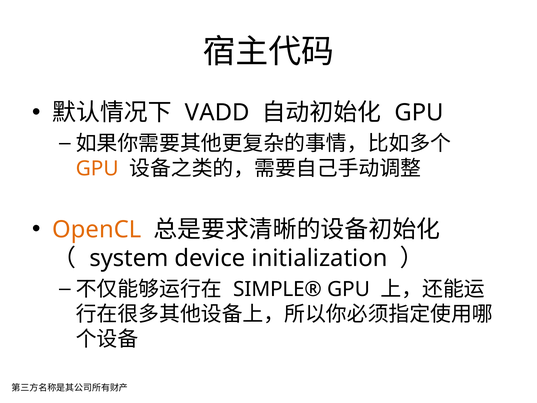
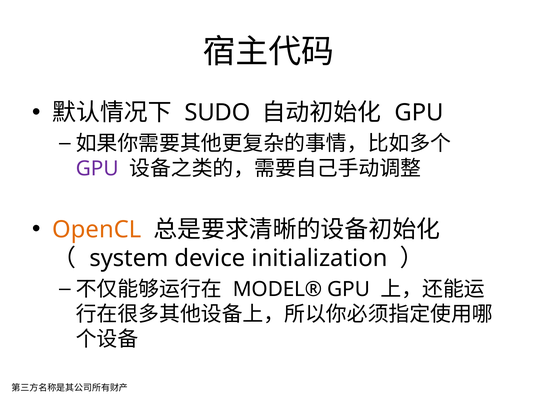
VADD: VADD -> SUDO
GPU at (97, 168) colour: orange -> purple
SIMPLE®: SIMPLE® -> MODEL®
